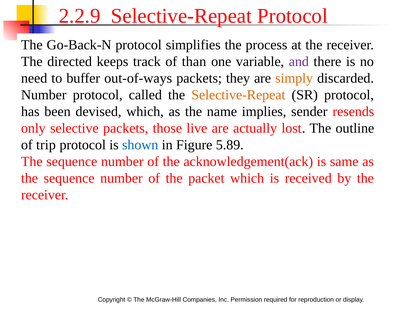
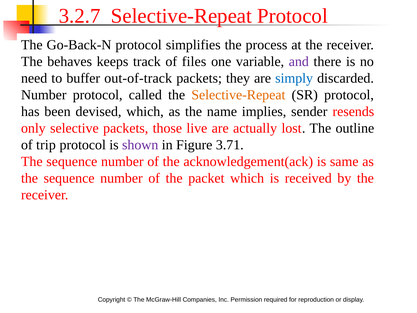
2.2.9: 2.2.9 -> 3.2.7
directed: directed -> behaves
than: than -> files
out-of-ways: out-of-ways -> out-of-track
simply colour: orange -> blue
shown colour: blue -> purple
5.89: 5.89 -> 3.71
